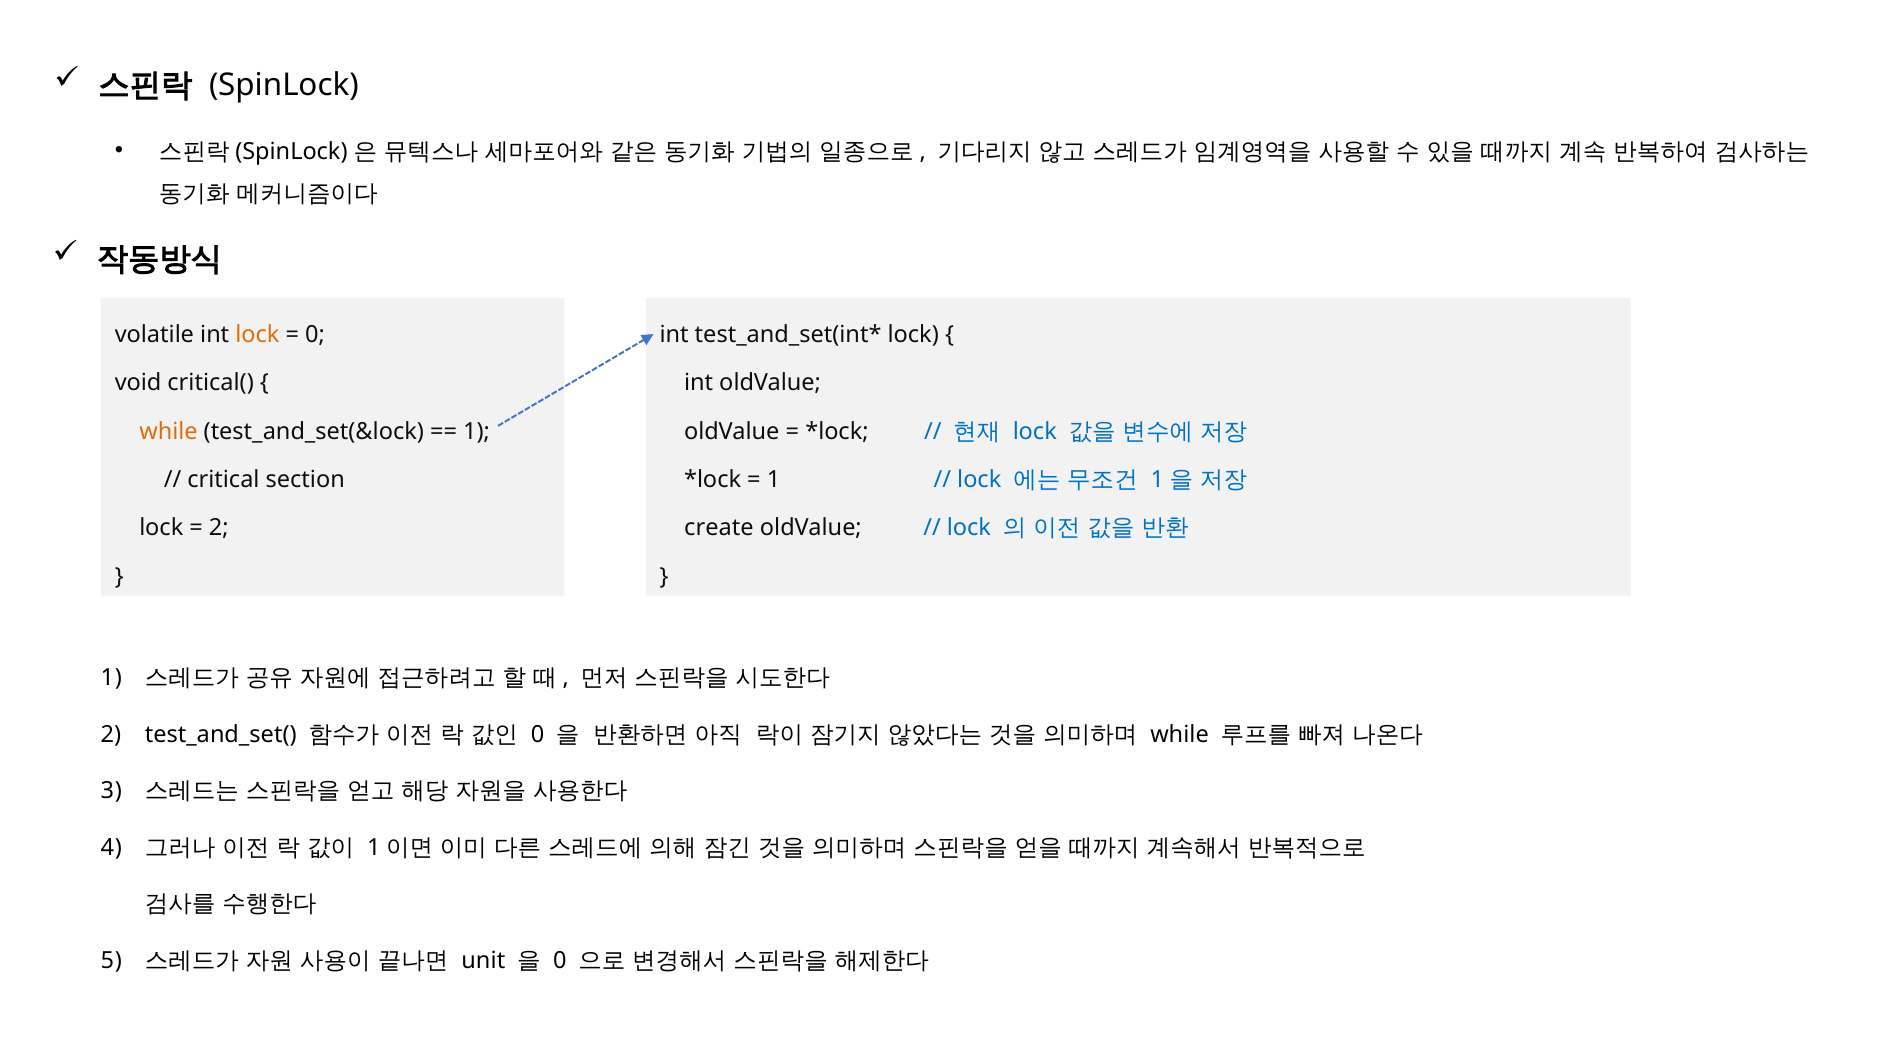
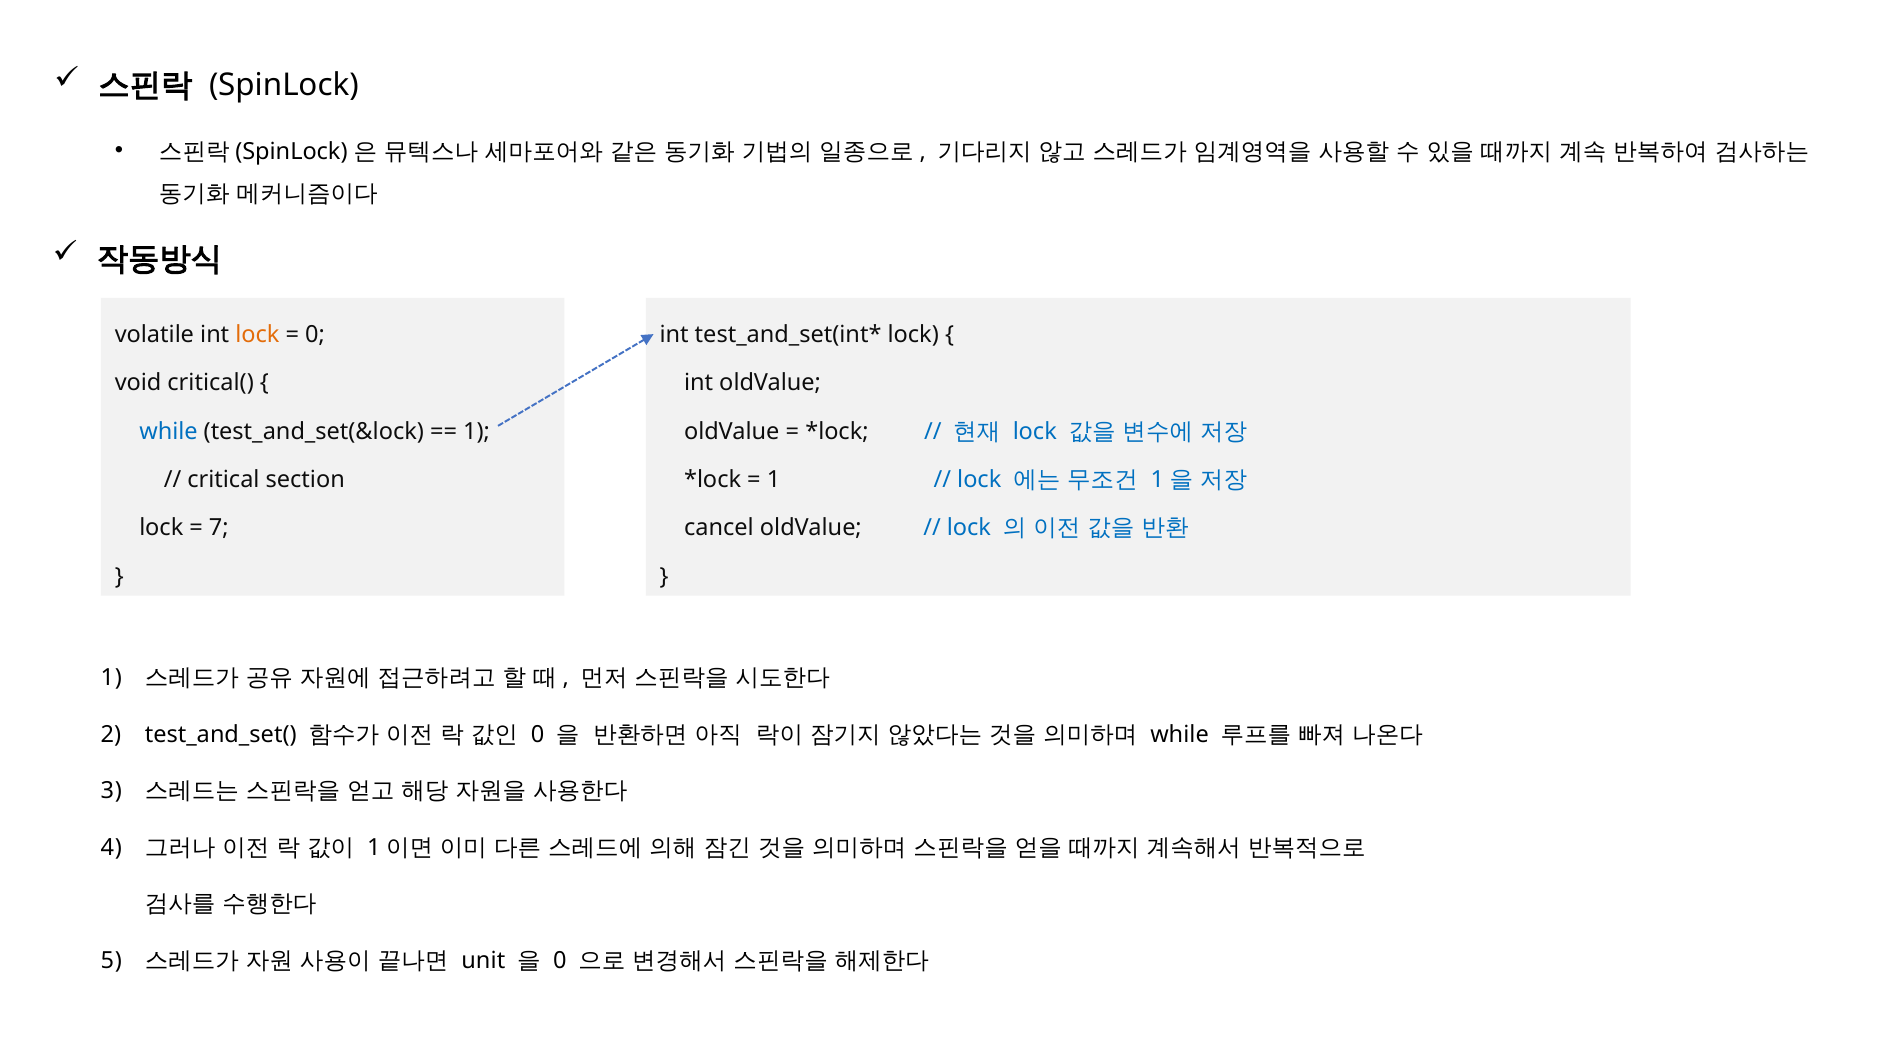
while at (168, 431) colour: orange -> blue
2 at (219, 528): 2 -> 7
create: create -> cancel
